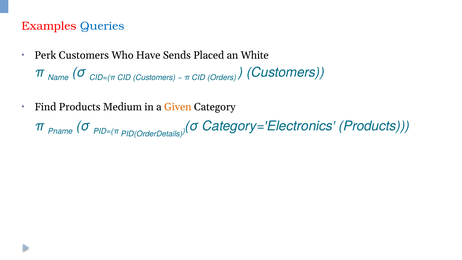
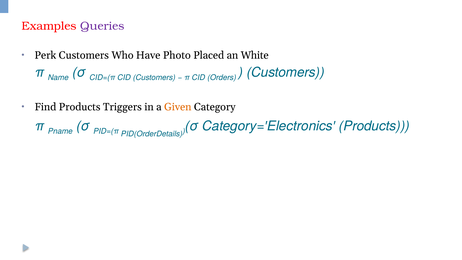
Queries colour: blue -> purple
Sends: Sends -> Photo
Medium: Medium -> Triggers
